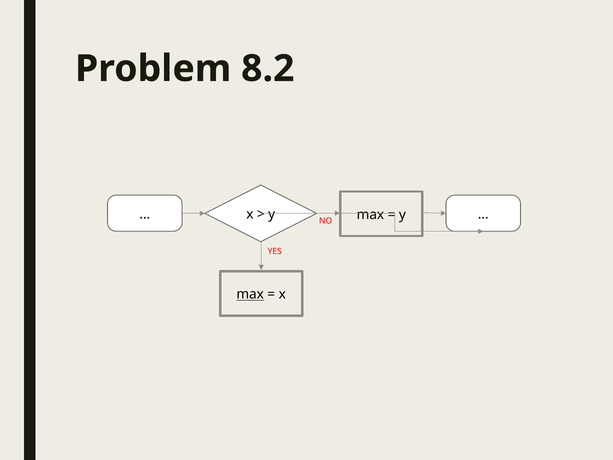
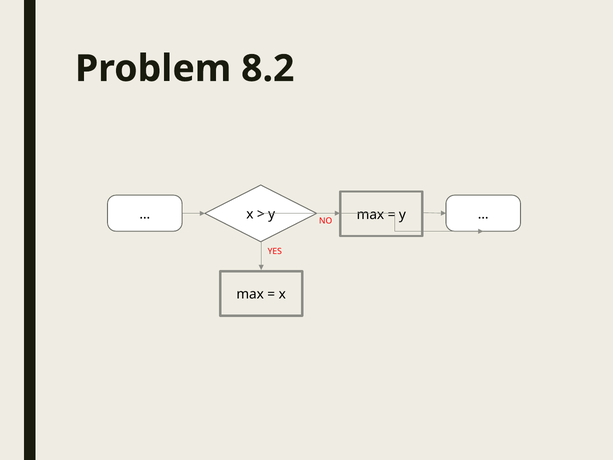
max at (250, 294) underline: present -> none
